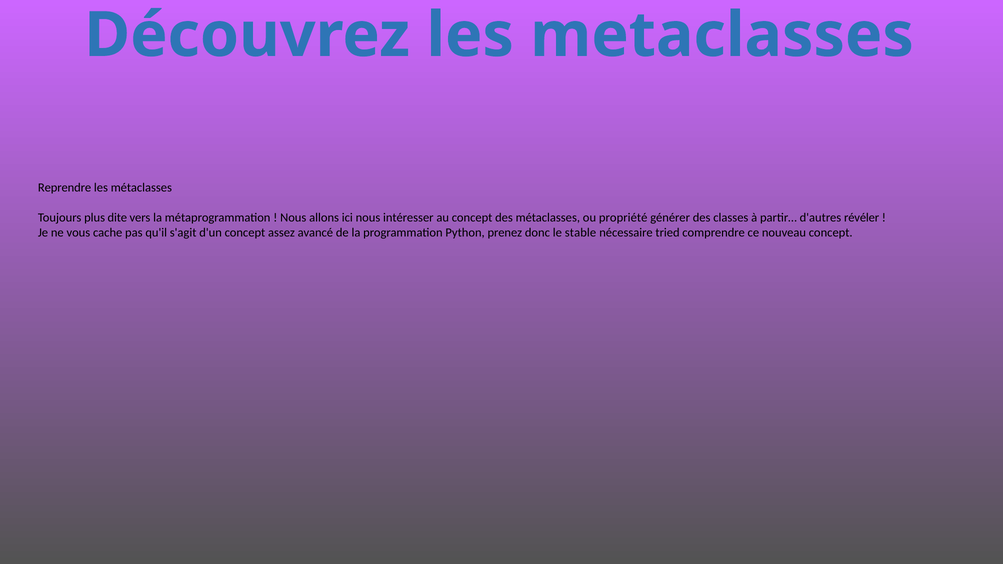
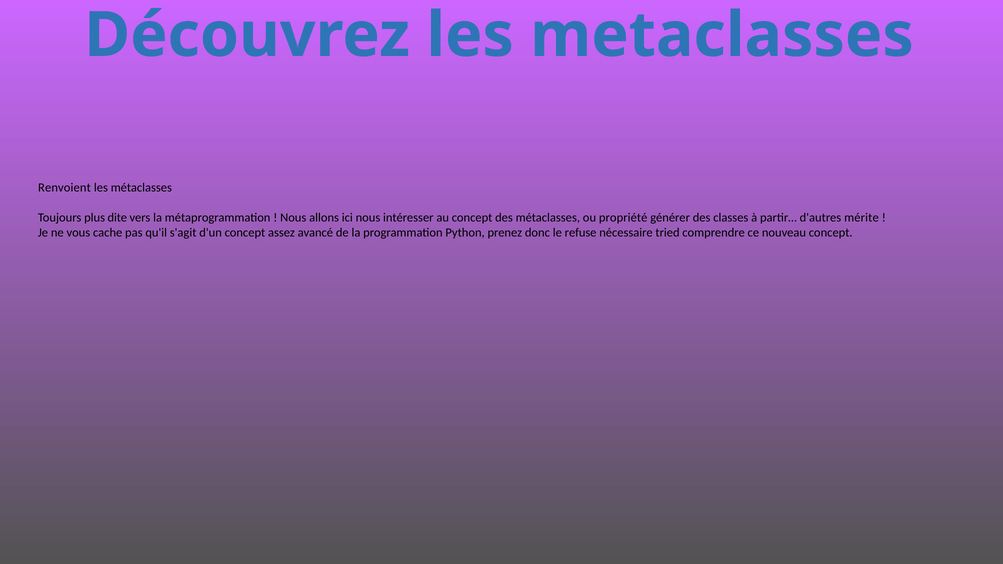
Reprendre: Reprendre -> Renvoient
révéler: révéler -> mérite
stable: stable -> refuse
